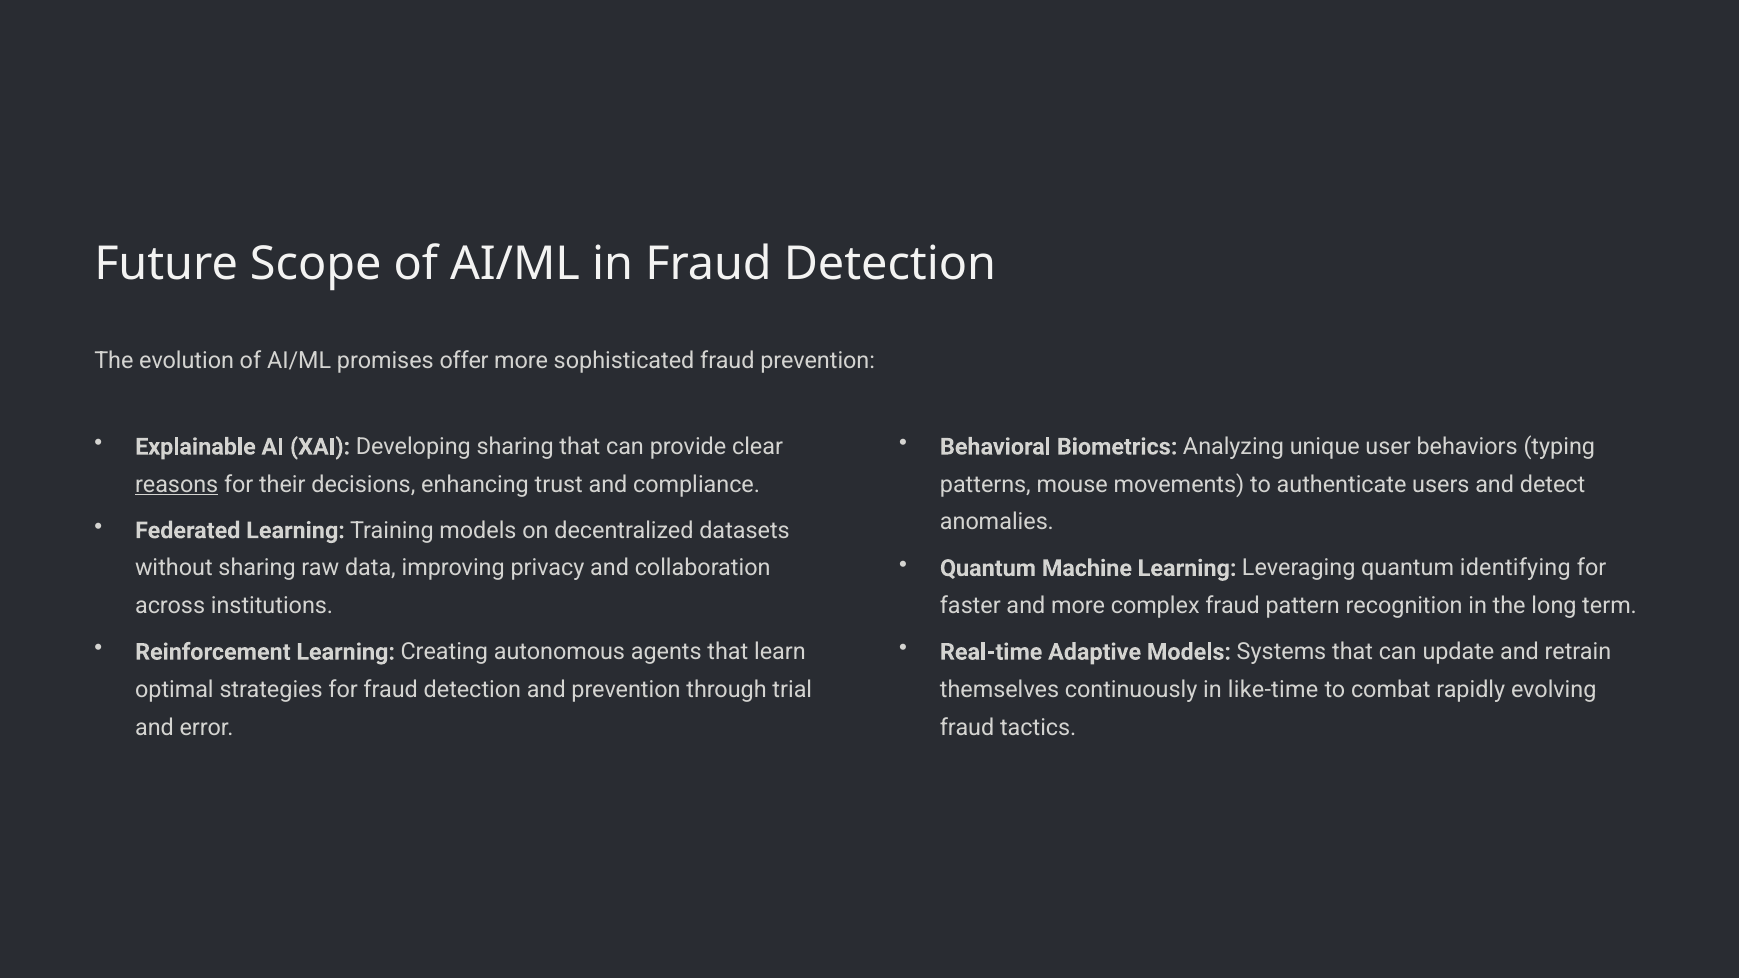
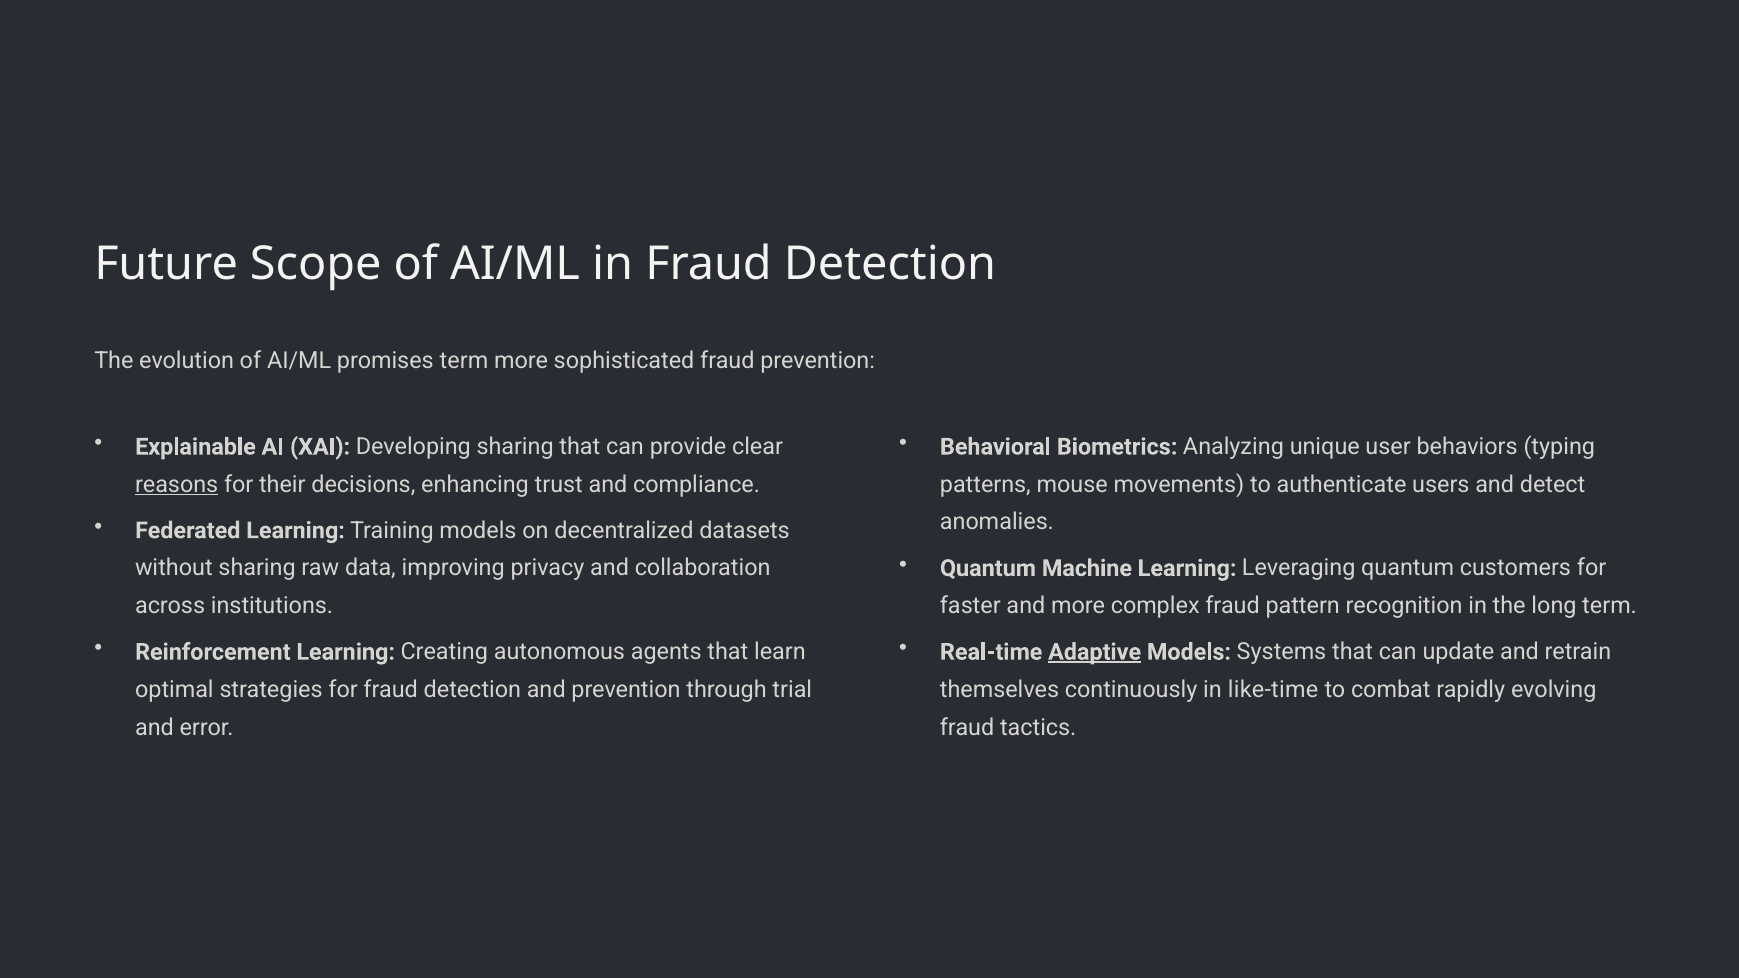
promises offer: offer -> term
identifying: identifying -> customers
Adaptive underline: none -> present
